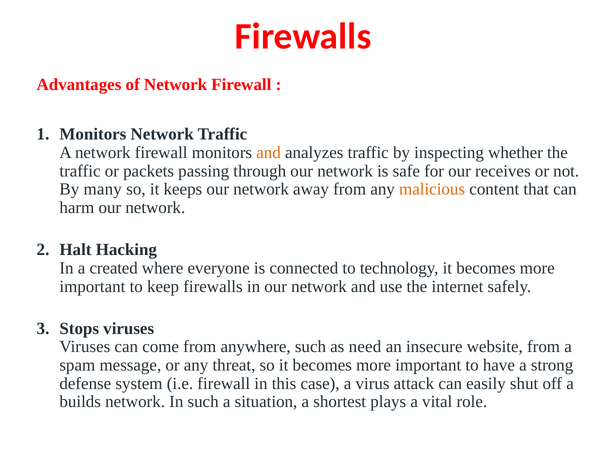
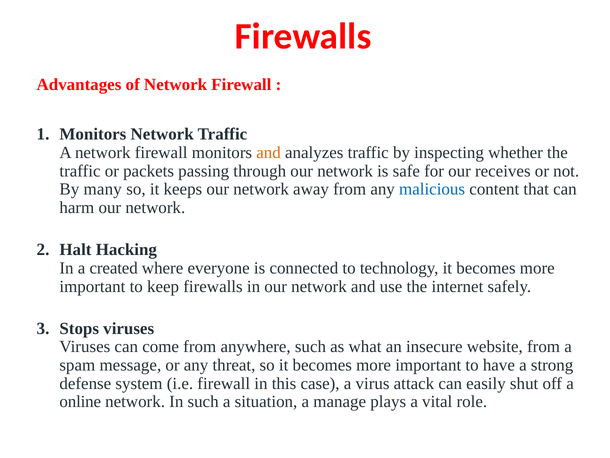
malicious colour: orange -> blue
need: need -> what
builds: builds -> online
shortest: shortest -> manage
